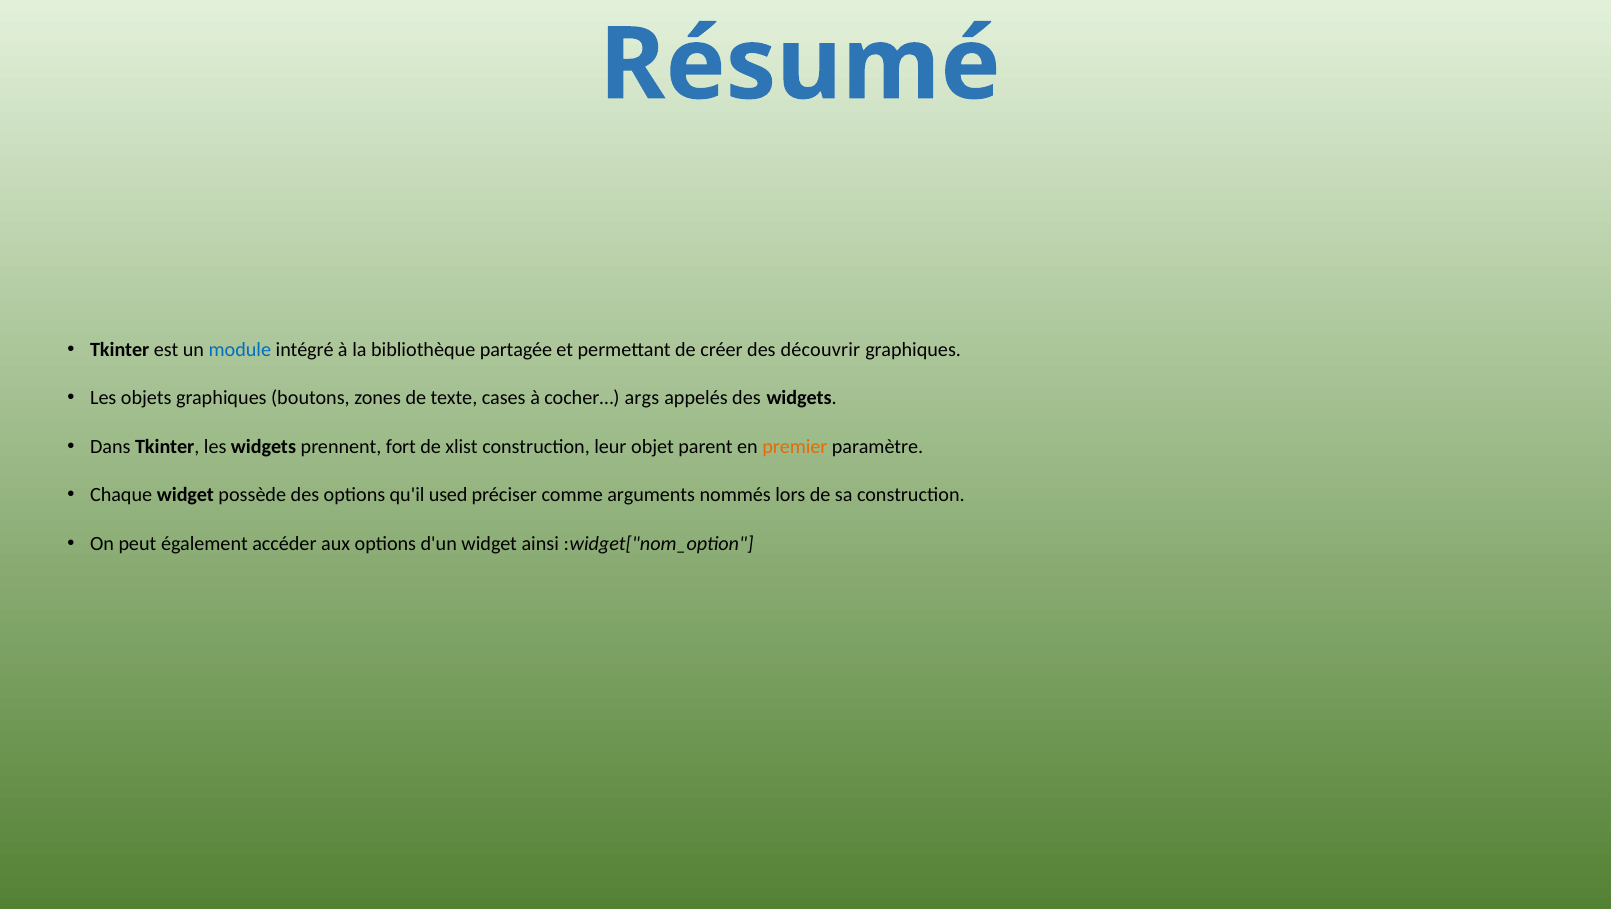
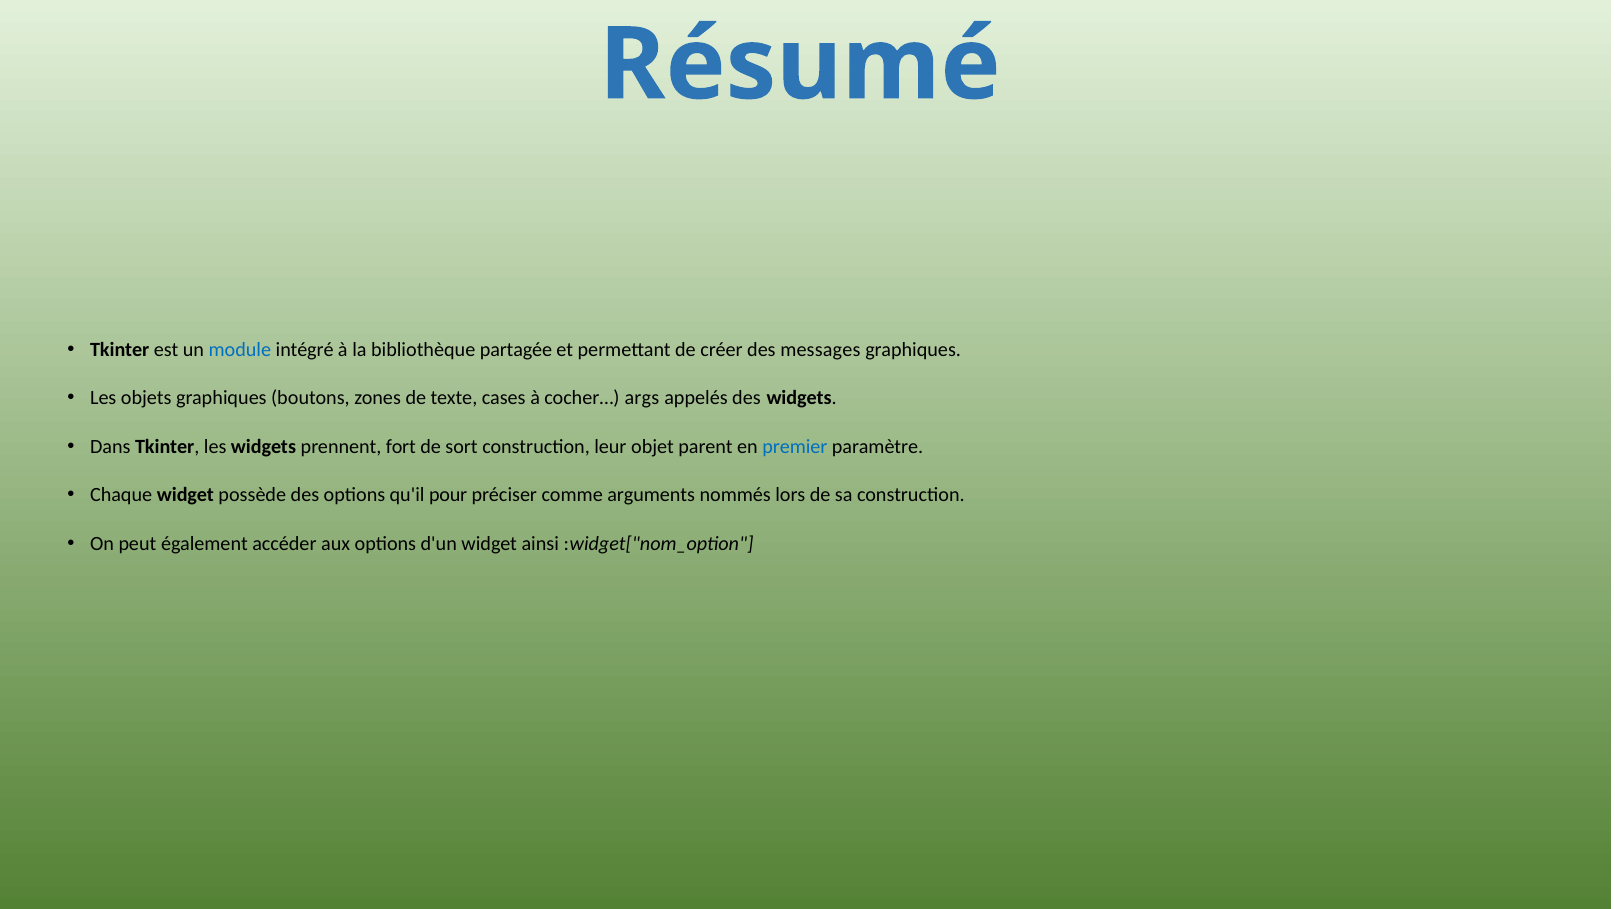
découvrir: découvrir -> messages
xlist: xlist -> sort
premier colour: orange -> blue
used: used -> pour
